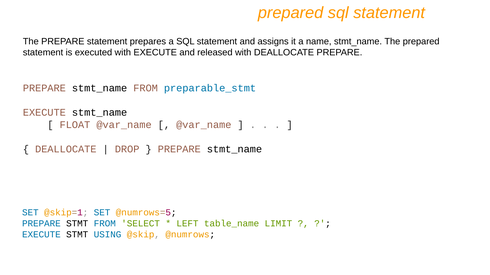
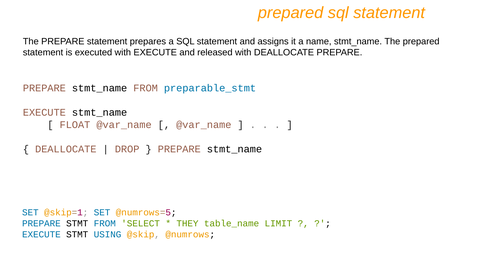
LEFT: LEFT -> THEY
